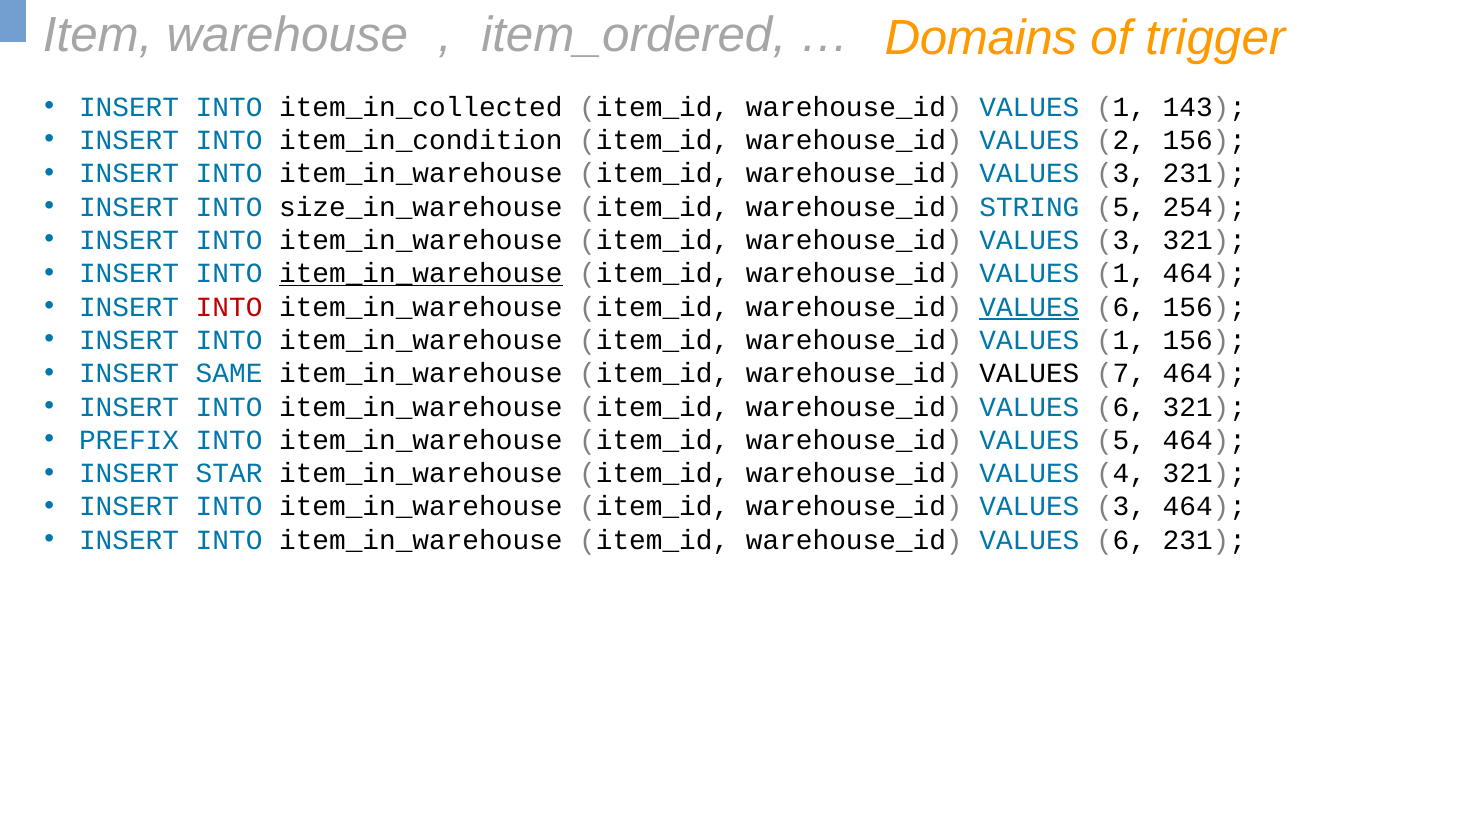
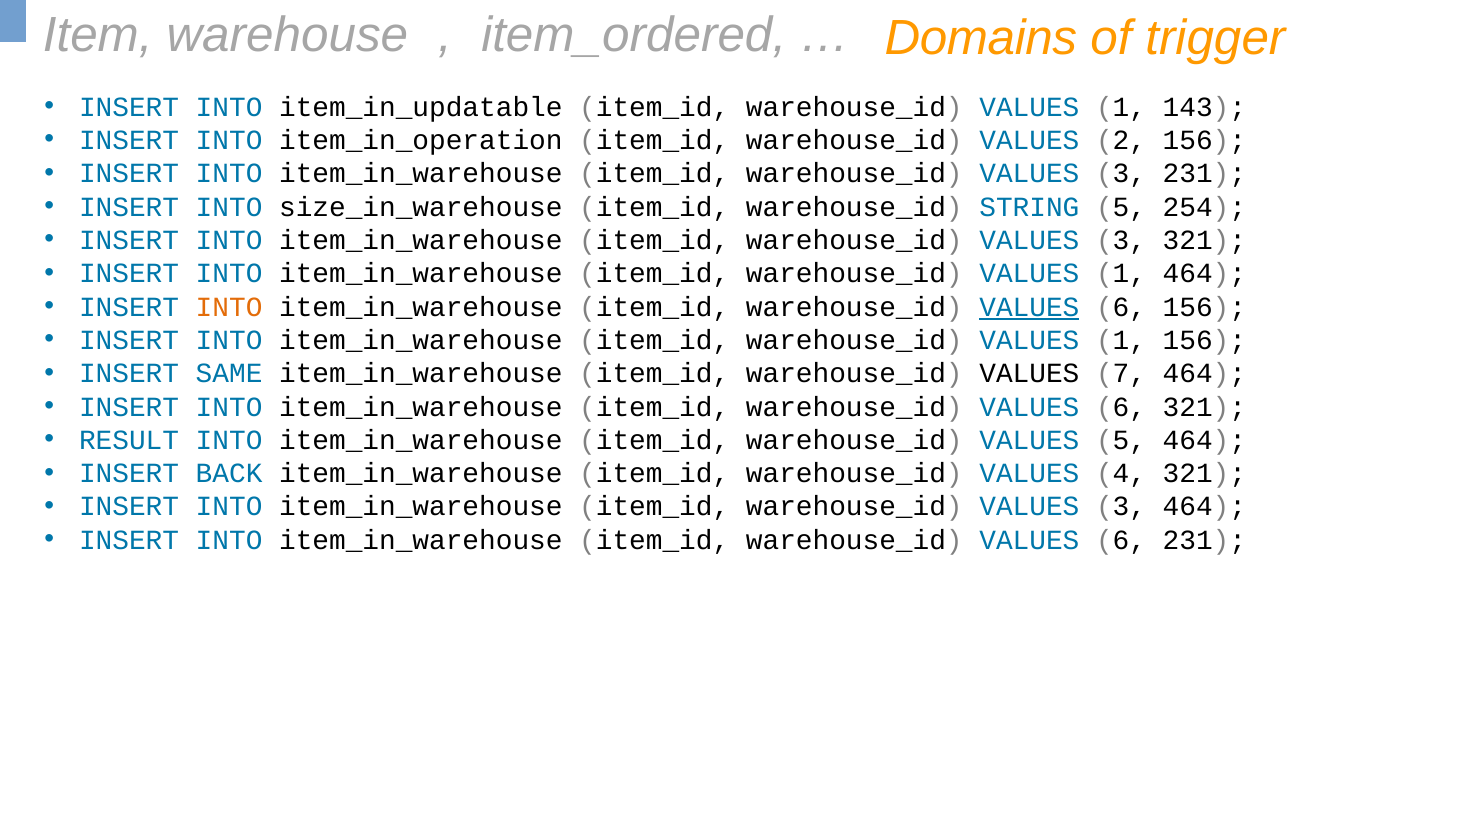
item_in_collected: item_in_collected -> item_in_updatable
item_in_condition: item_in_condition -> item_in_operation
item_in_warehouse at (421, 274) underline: present -> none
INTO at (229, 307) colour: red -> orange
PREFIX: PREFIX -> RESULT
STAR: STAR -> BACK
